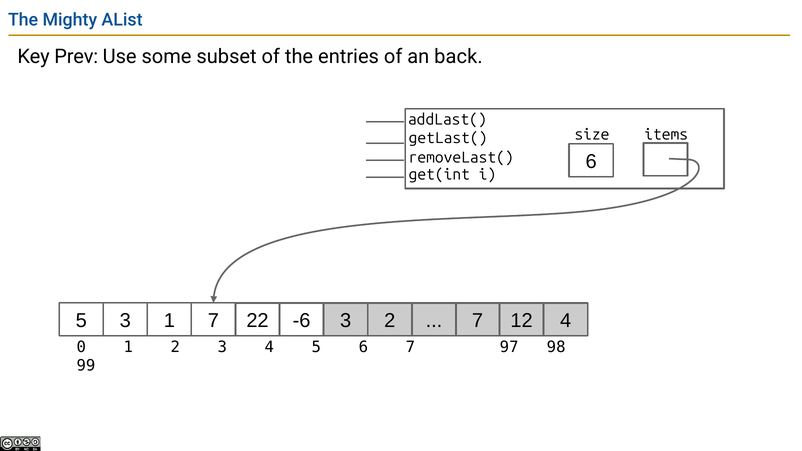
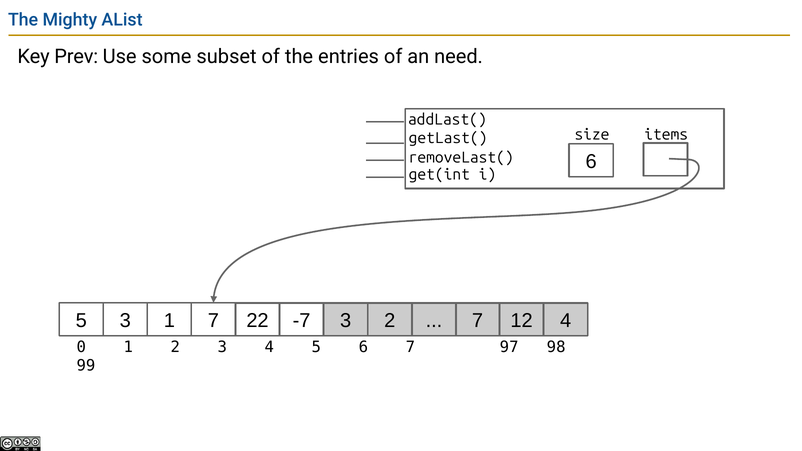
back: back -> need
-6: -6 -> -7
